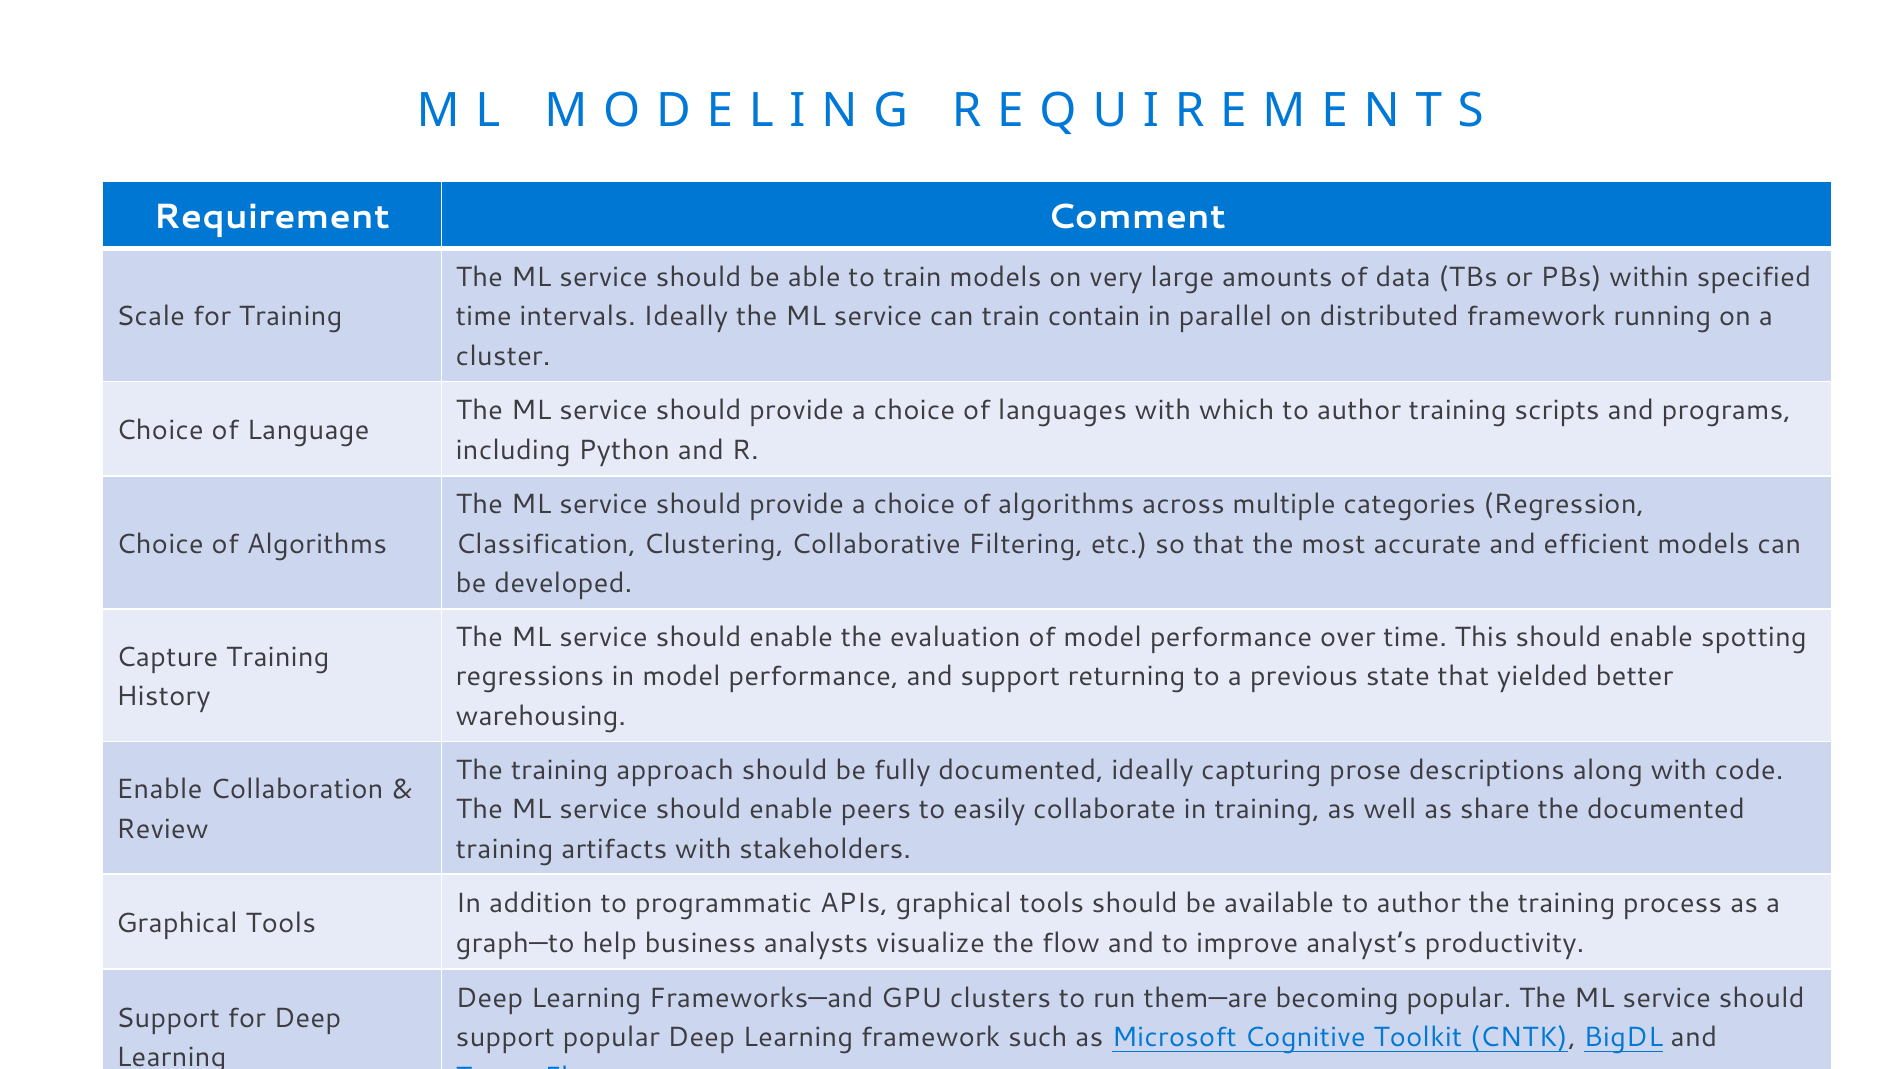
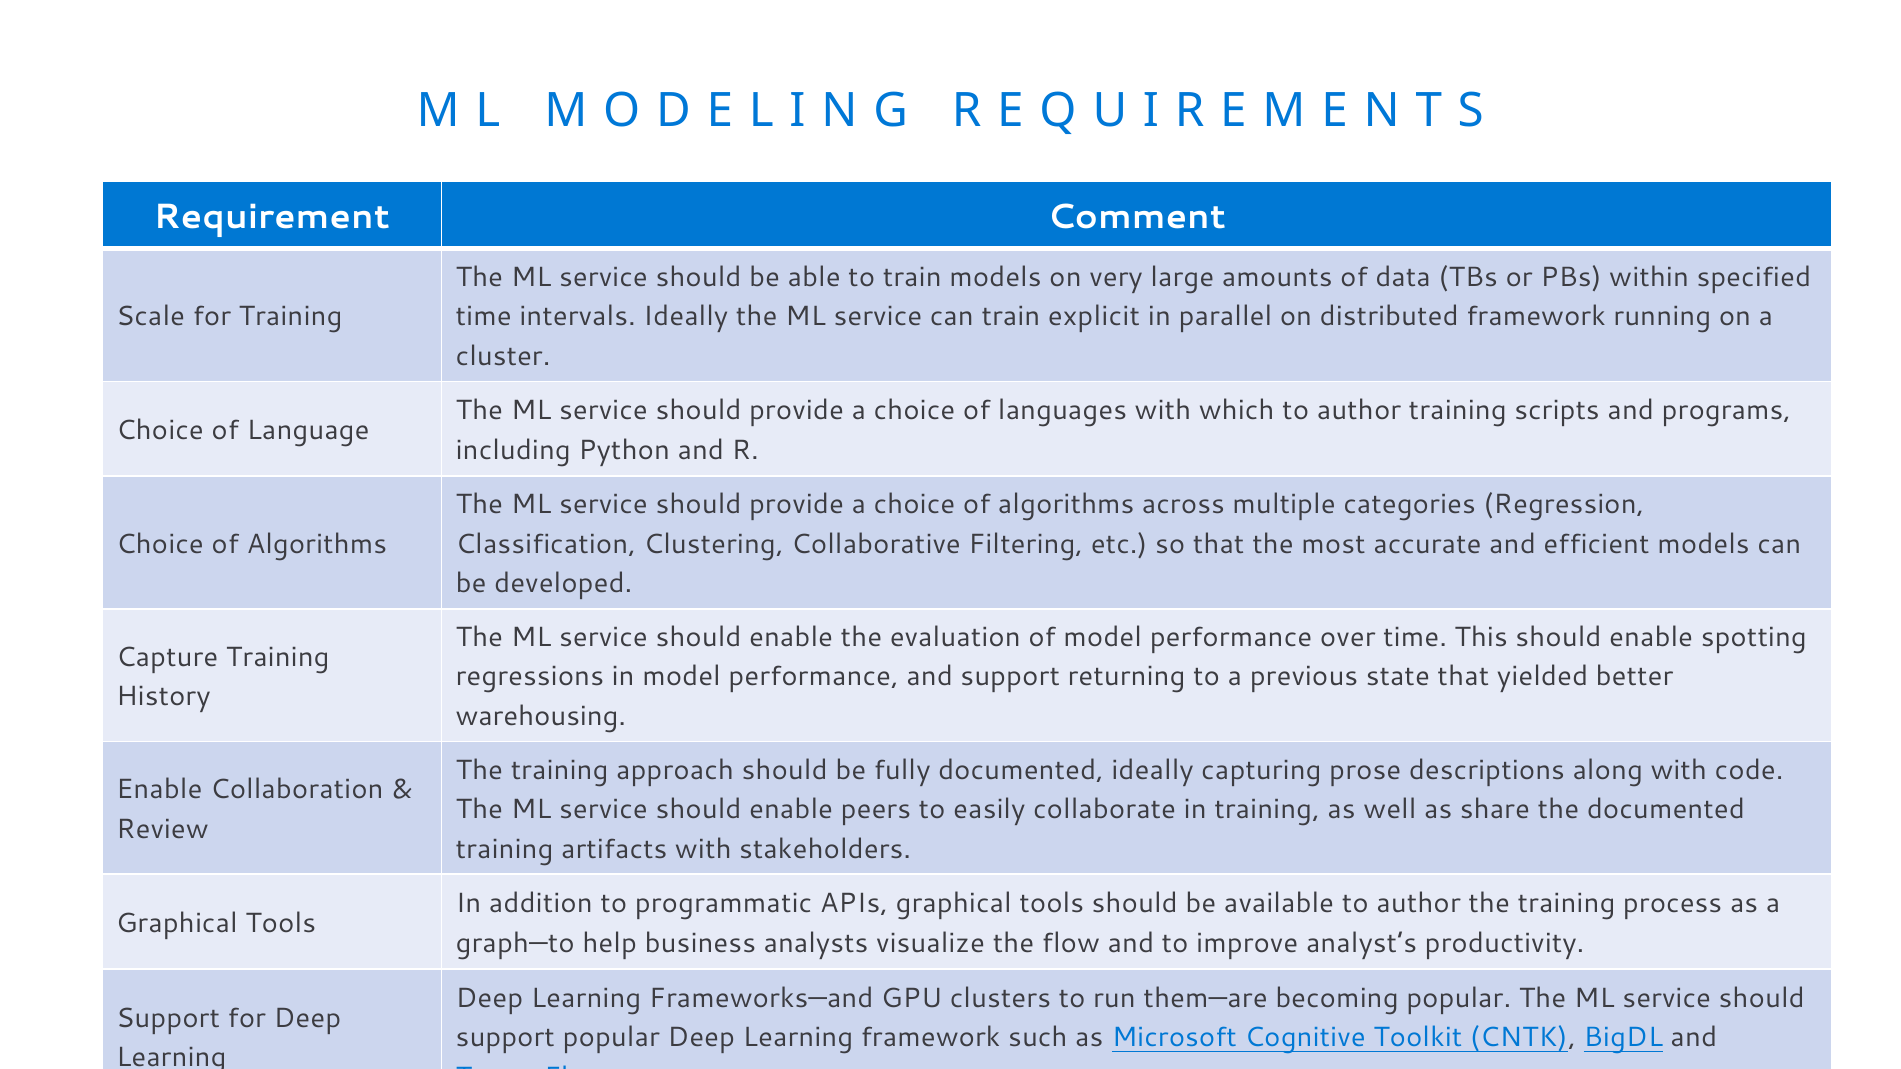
contain: contain -> explicit
